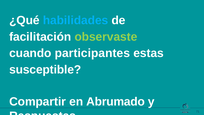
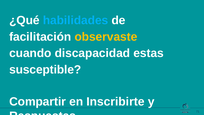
observaste colour: light green -> yellow
participantes: participantes -> discapacidad
Abrumado: Abrumado -> Inscribirte
